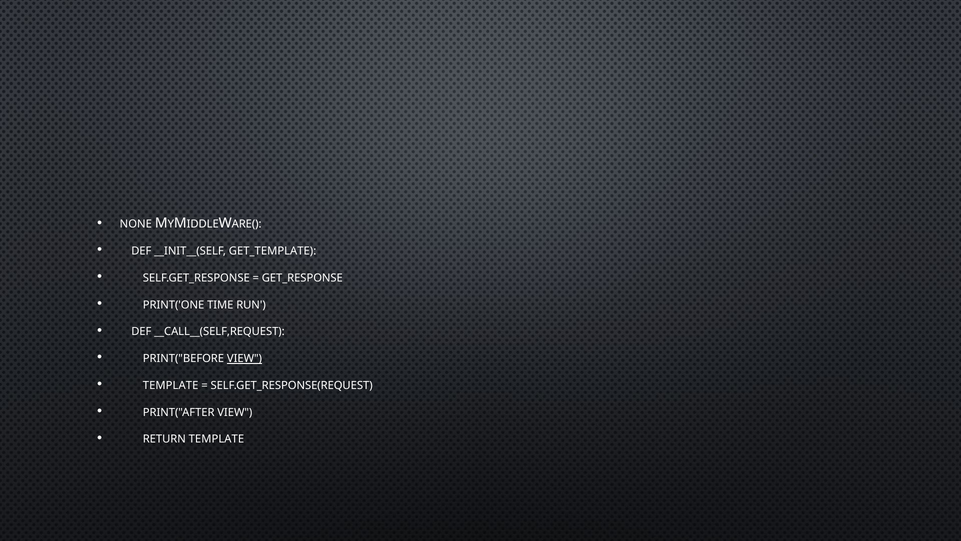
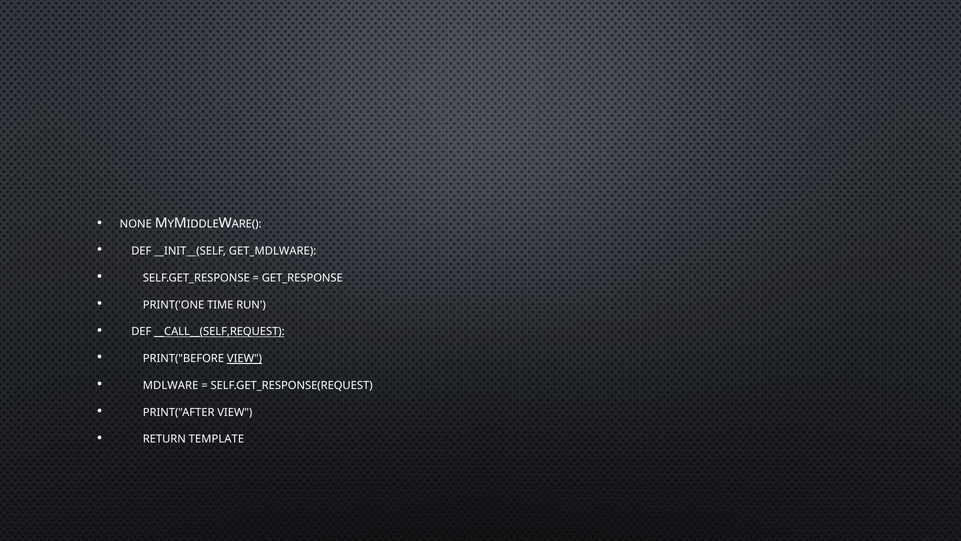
GET_TEMPLATE: GET_TEMPLATE -> GET_MDLWARE
__CALL__(SELF,REQUEST underline: none -> present
TEMPLATE at (171, 385): TEMPLATE -> MDLWARE
